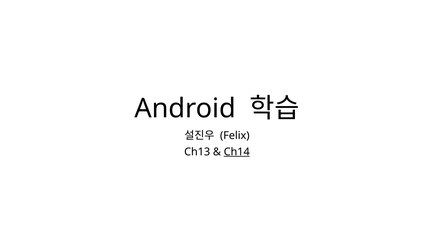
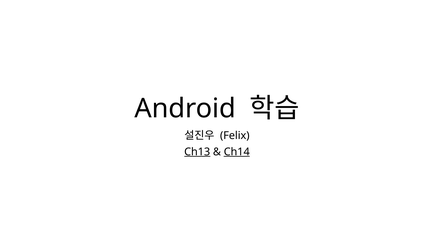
Ch13 underline: none -> present
